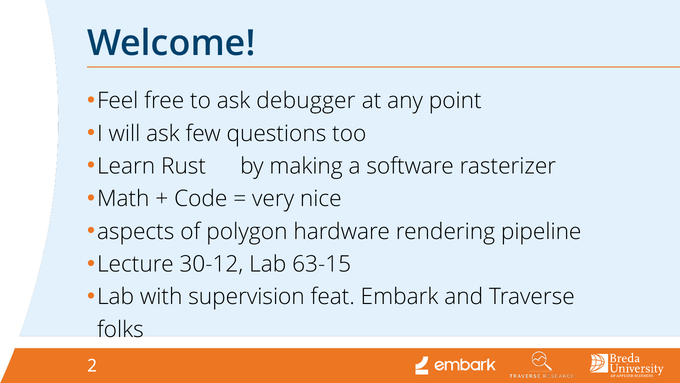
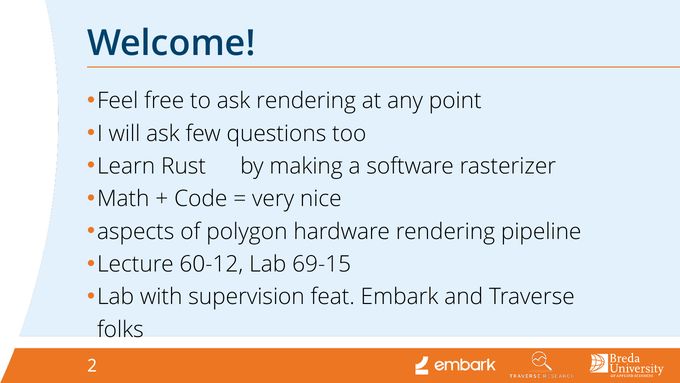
ask debugger: debugger -> rendering
30-12: 30-12 -> 60-12
63-15: 63-15 -> 69-15
